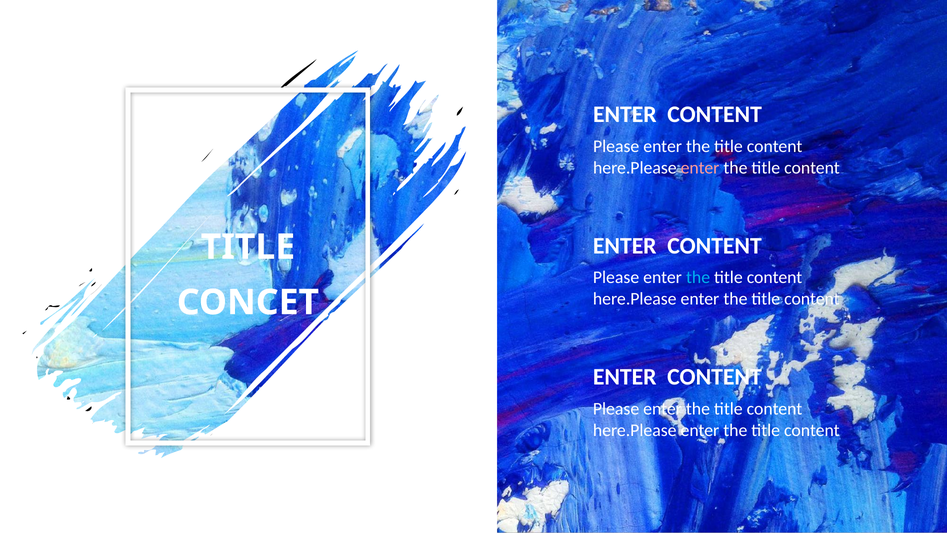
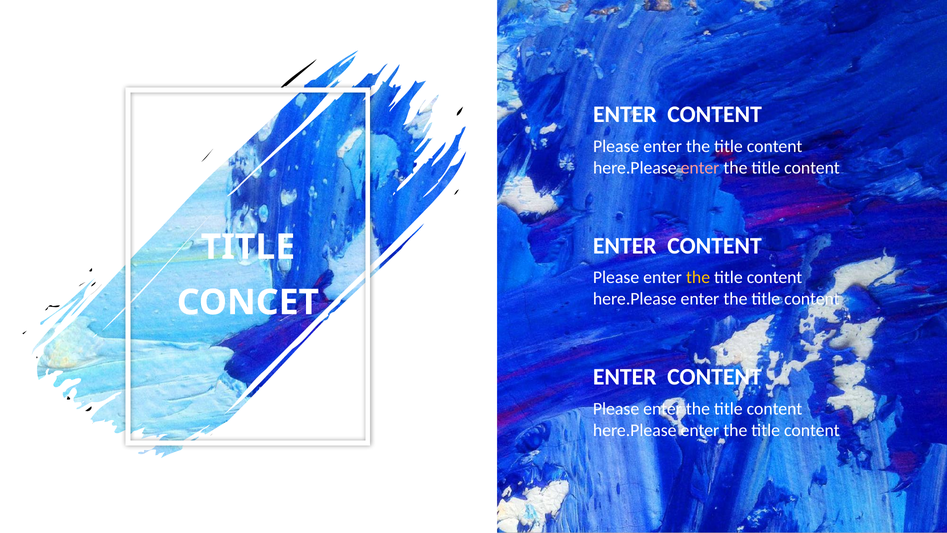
the at (698, 277) colour: light blue -> yellow
